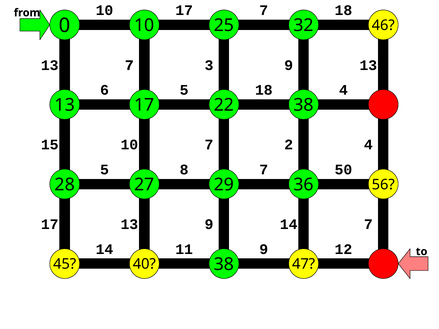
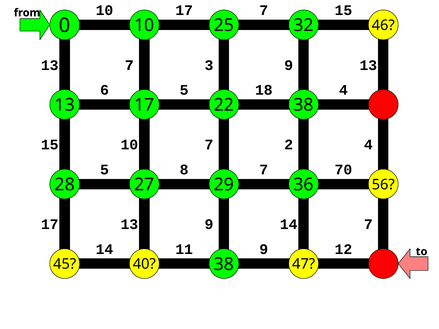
17 18: 18 -> 15
50: 50 -> 70
